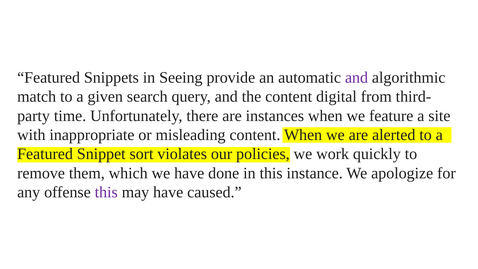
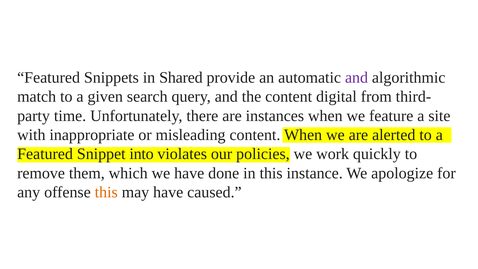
Seeing: Seeing -> Shared
sort: sort -> into
this at (106, 192) colour: purple -> orange
